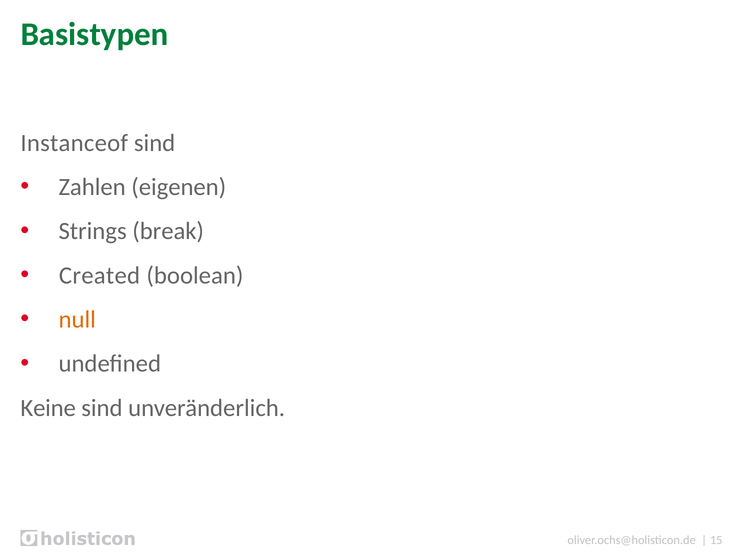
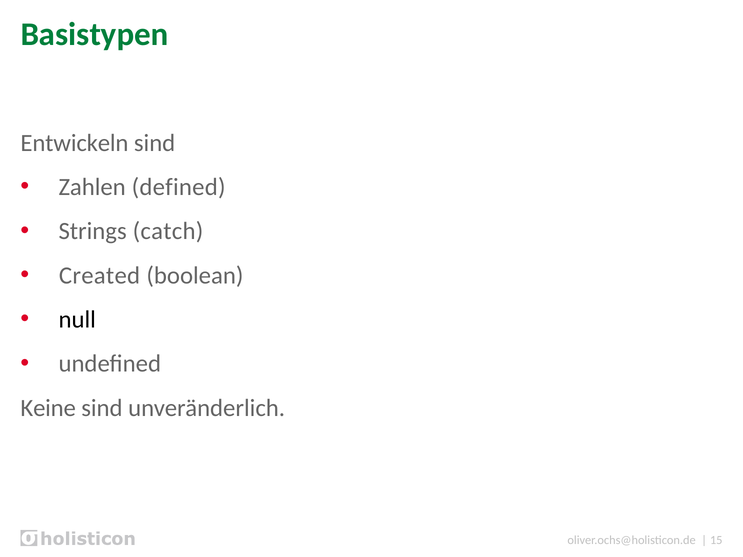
Instanceof: Instanceof -> Entwickeln
eigenen: eigenen -> defined
break: break -> catch
null colour: orange -> black
